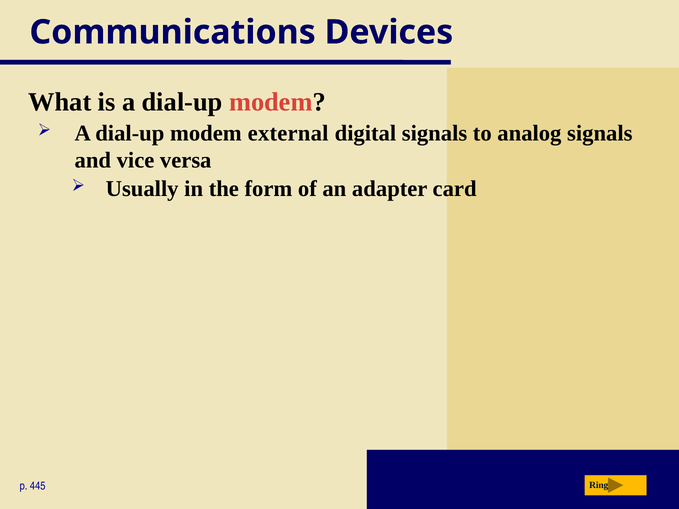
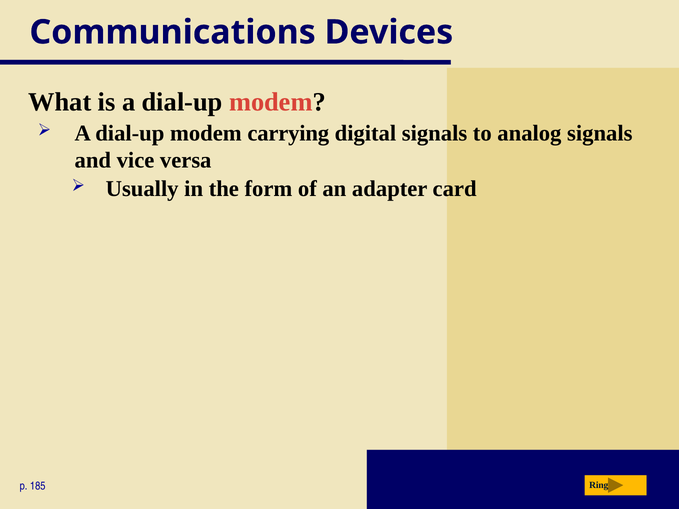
external: external -> carrying
445: 445 -> 185
